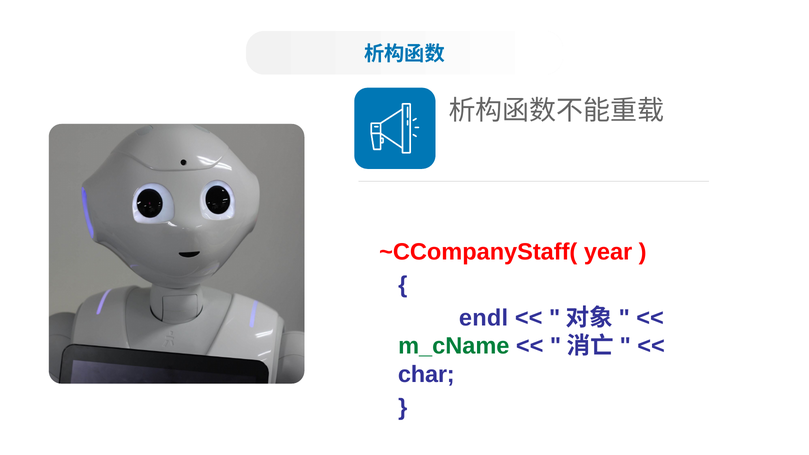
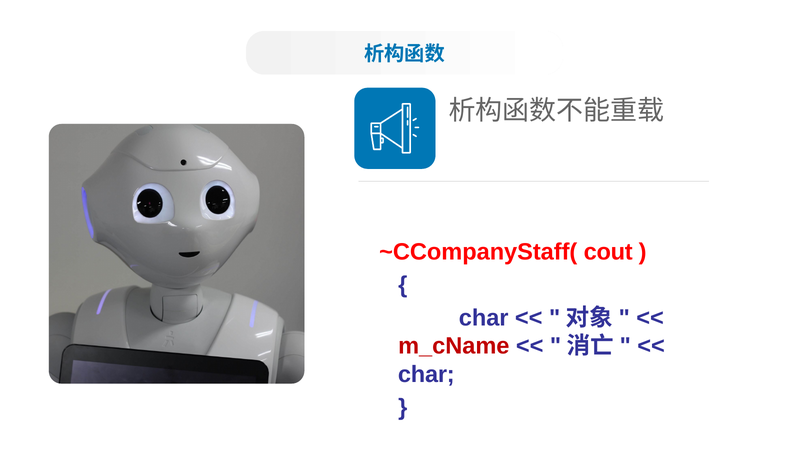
year: year -> cout
endl at (484, 318): endl -> char
m_cName colour: green -> red
